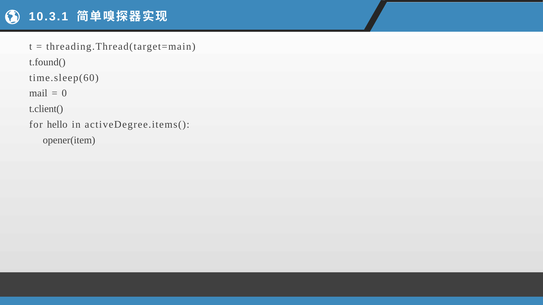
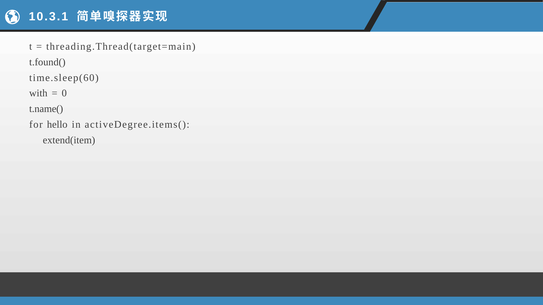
mail: mail -> with
t.client(: t.client( -> t.name(
opener(item: opener(item -> extend(item
